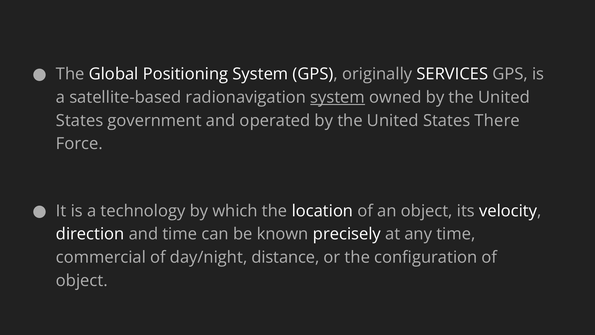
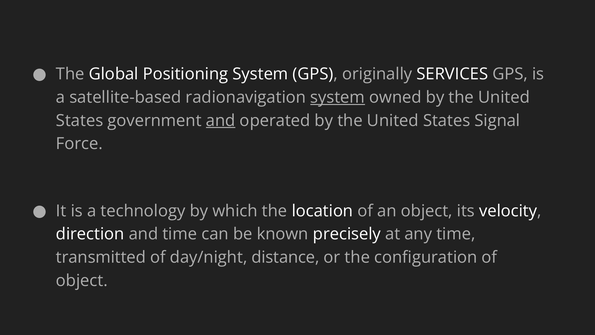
and at (221, 120) underline: none -> present
There: There -> Signal
commercial: commercial -> transmitted
